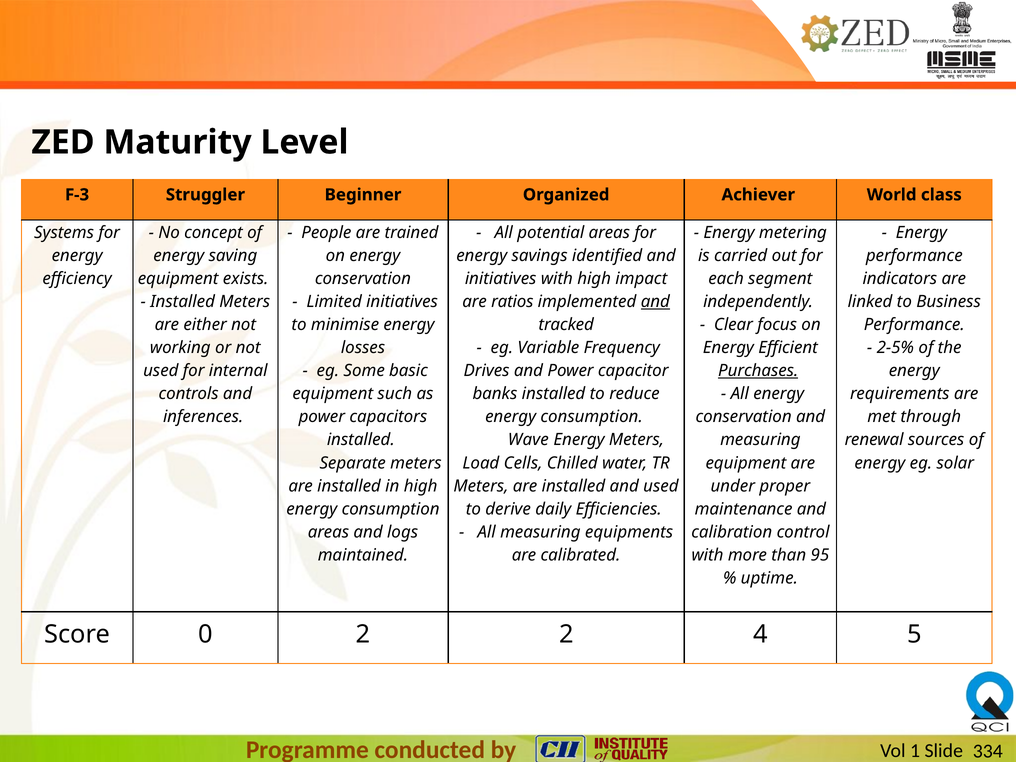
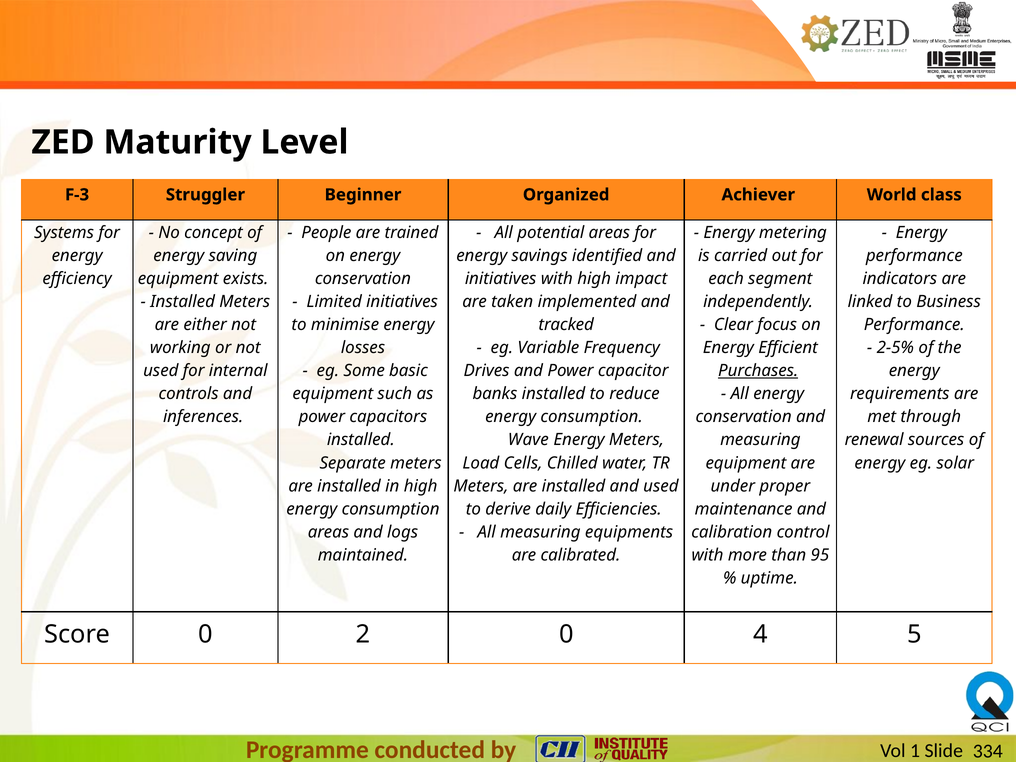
ratios: ratios -> taken
and at (655, 302) underline: present -> none
2 2: 2 -> 0
